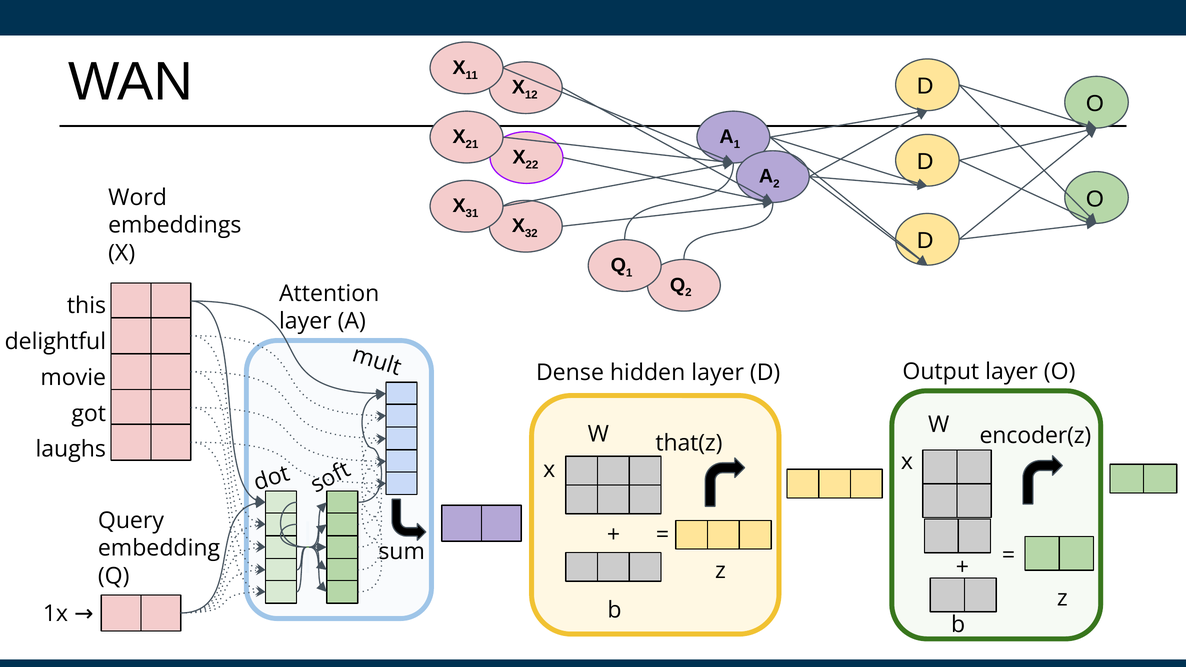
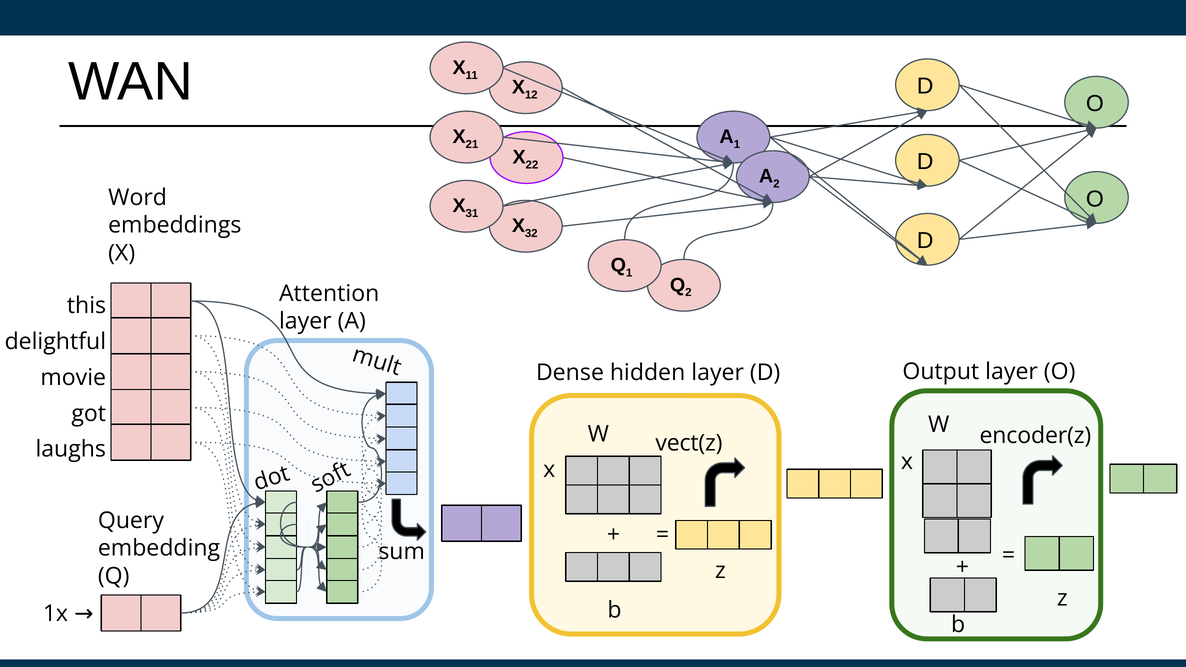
that(z: that(z -> vect(z
